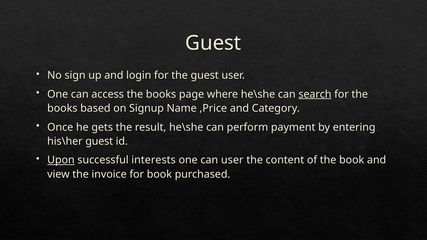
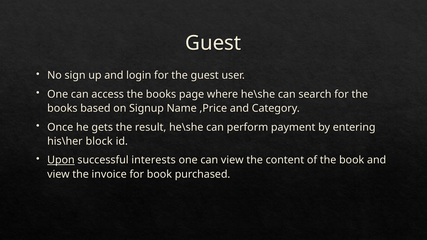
search underline: present -> none
his\her guest: guest -> block
can user: user -> view
